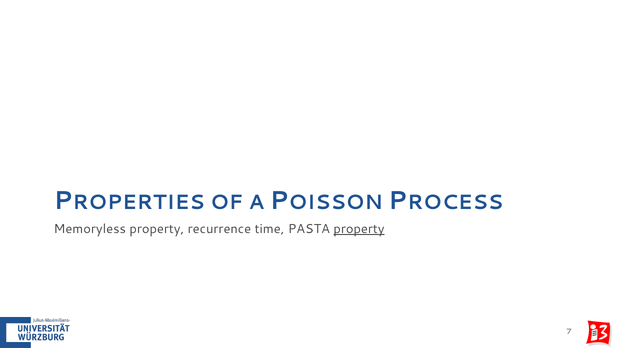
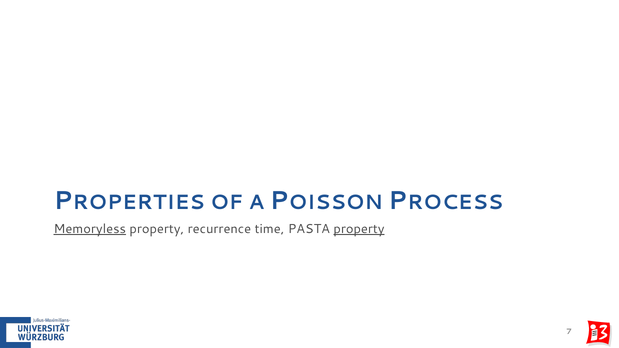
Memoryless underline: none -> present
